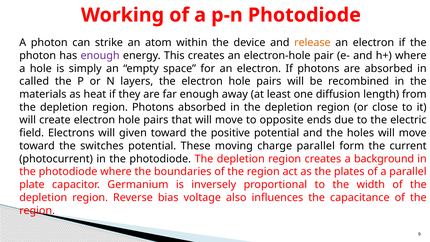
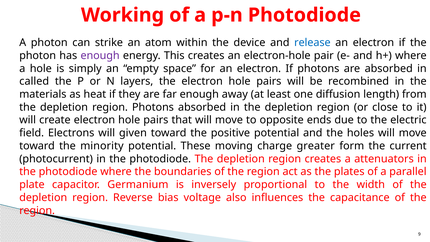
release colour: orange -> blue
switches: switches -> minority
charge parallel: parallel -> greater
background: background -> attenuators
